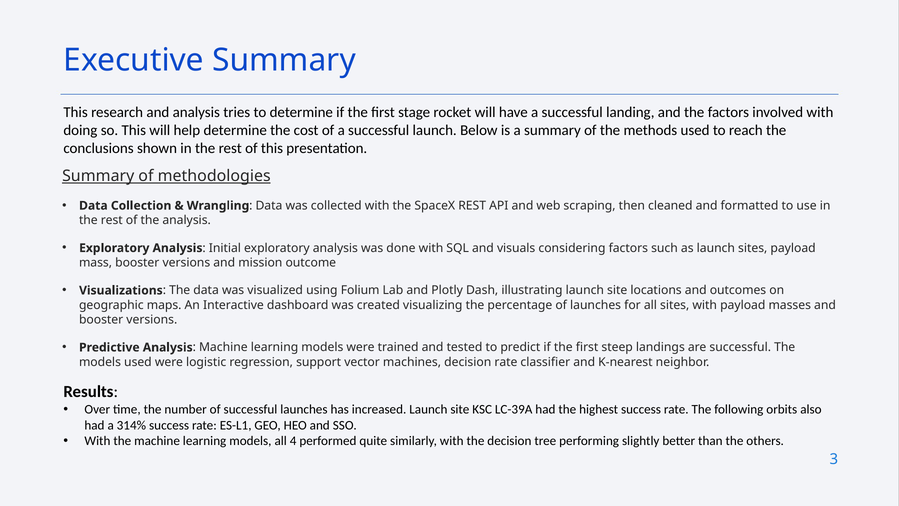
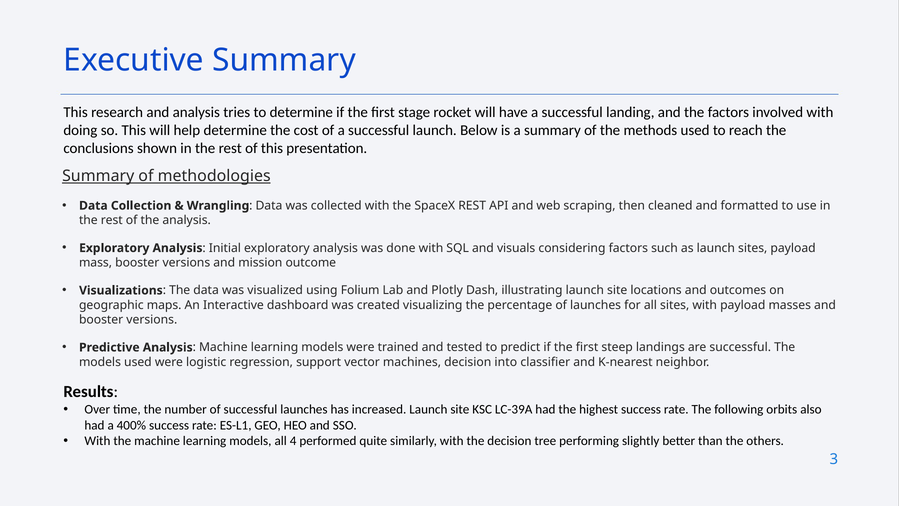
decision rate: rate -> into
314%: 314% -> 400%
